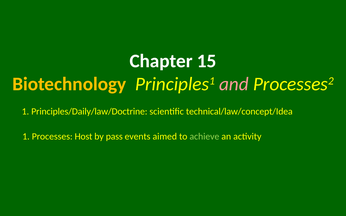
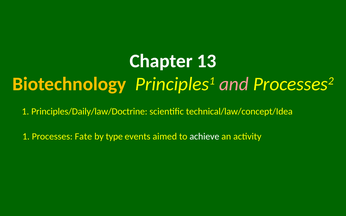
15: 15 -> 13
Host: Host -> Fate
pass: pass -> type
achieve colour: light green -> white
